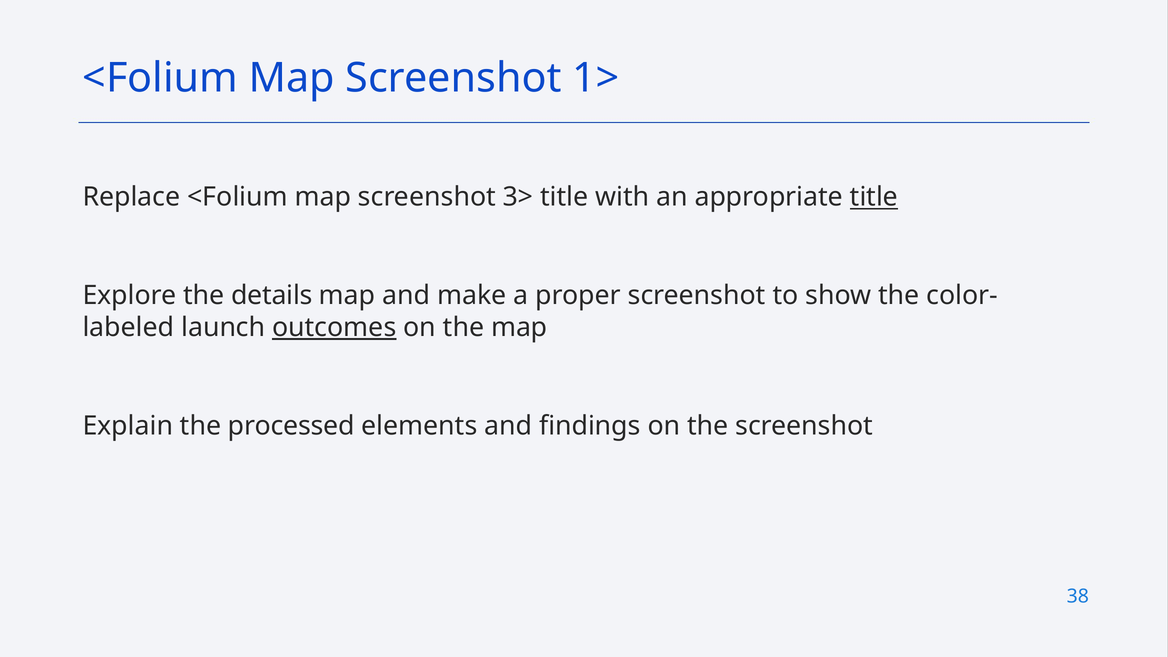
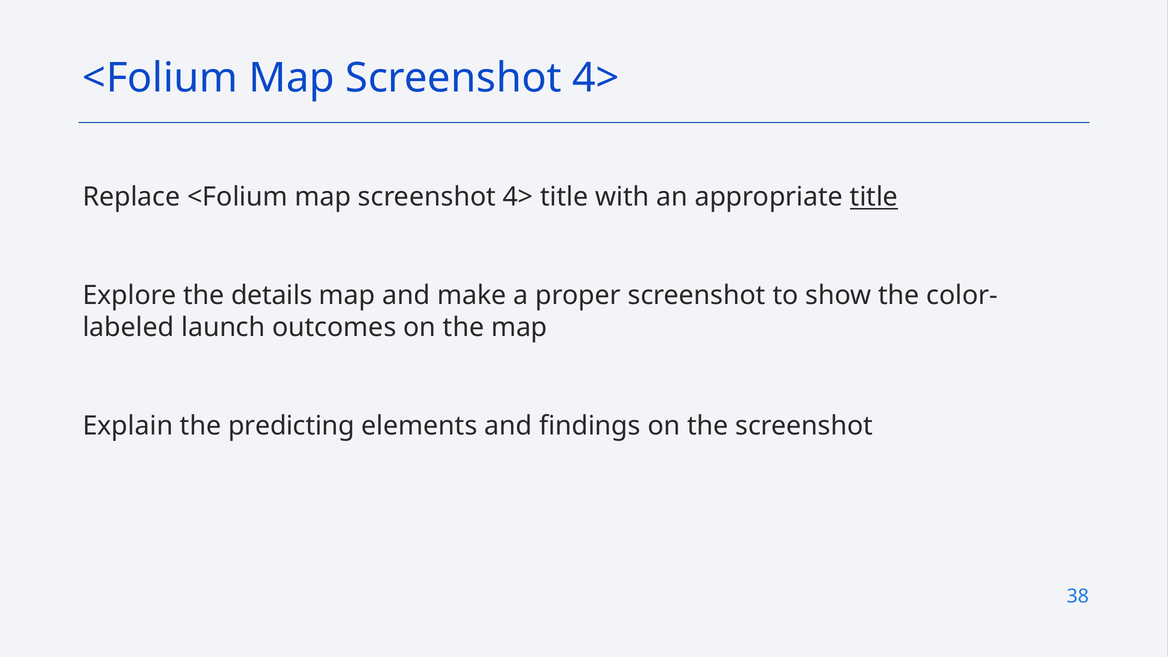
1> at (596, 78): 1> -> 4>
3> at (518, 197): 3> -> 4>
outcomes underline: present -> none
processed: processed -> predicting
